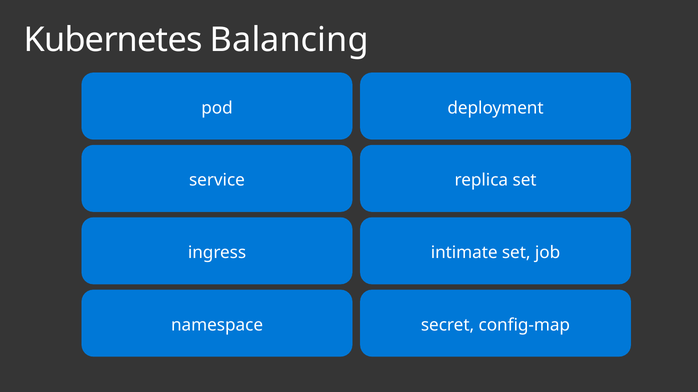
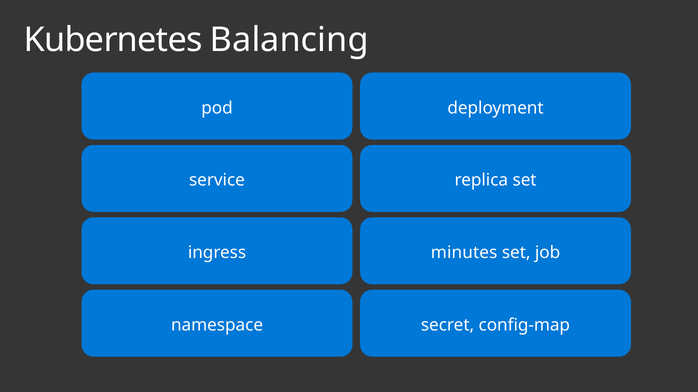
intimate: intimate -> minutes
